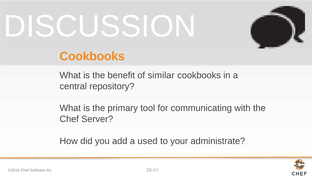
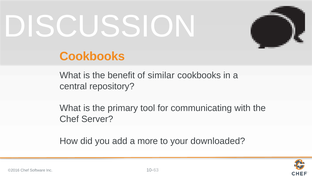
used: used -> more
administrate: administrate -> downloaded
